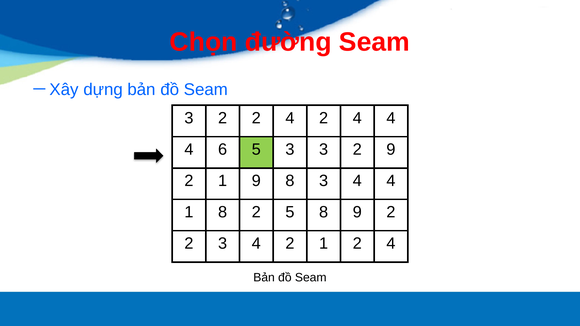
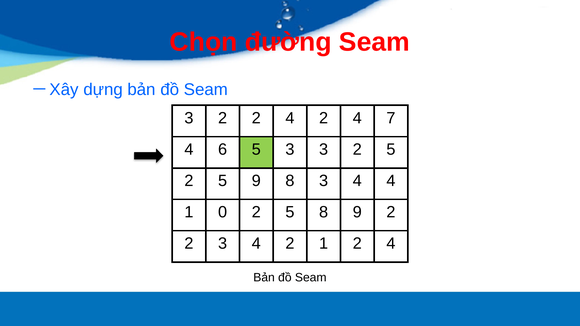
2 4 4: 4 -> 7
3 2 9: 9 -> 5
1 at (223, 181): 1 -> 5
1 8: 8 -> 0
